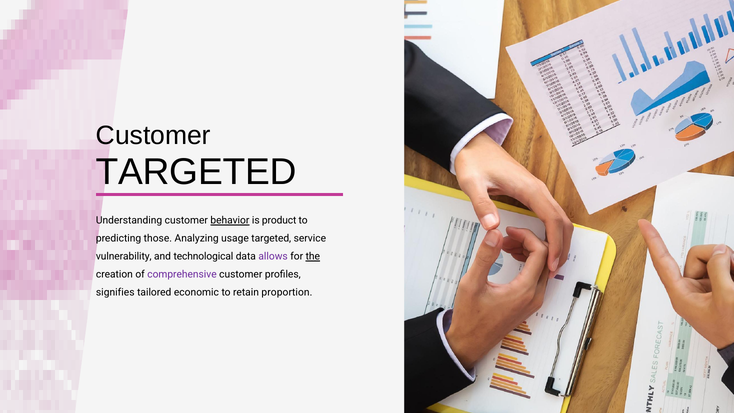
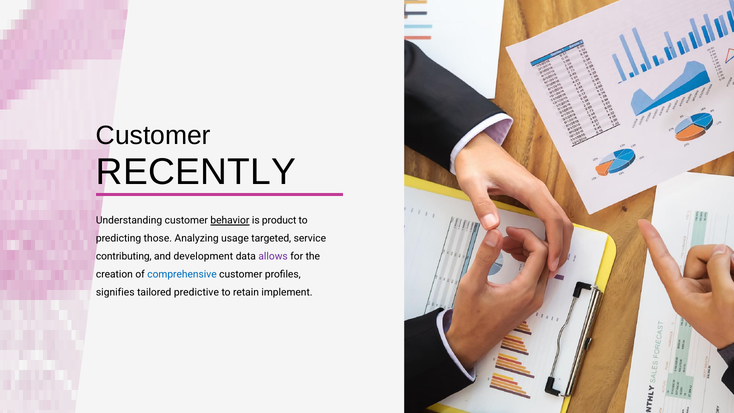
TARGETED at (196, 172): TARGETED -> RECENTLY
vulnerability: vulnerability -> contributing
technological: technological -> development
the underline: present -> none
comprehensive colour: purple -> blue
economic: economic -> predictive
proportion: proportion -> implement
